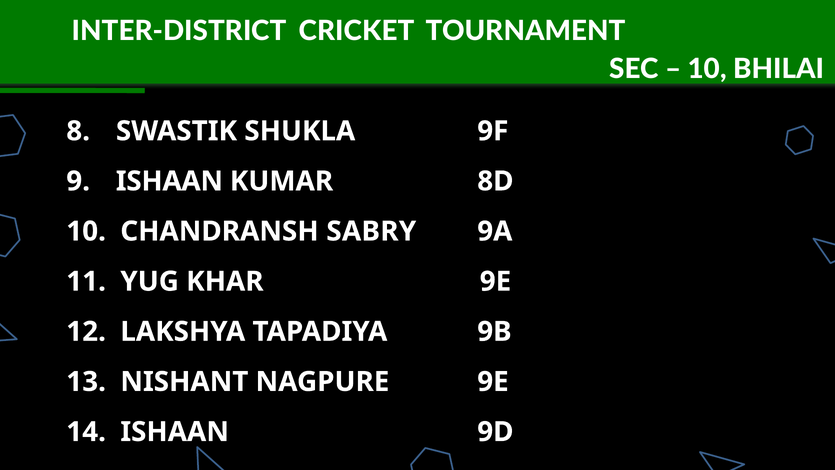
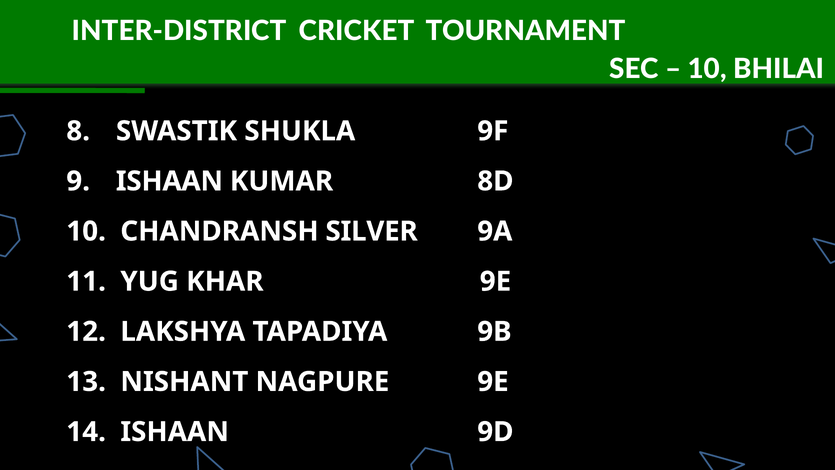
SABRY: SABRY -> SILVER
